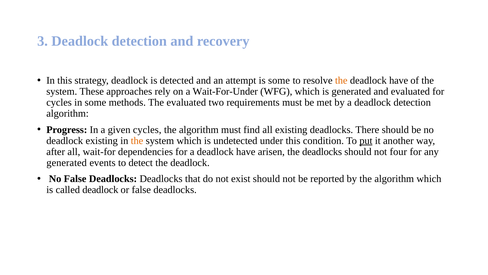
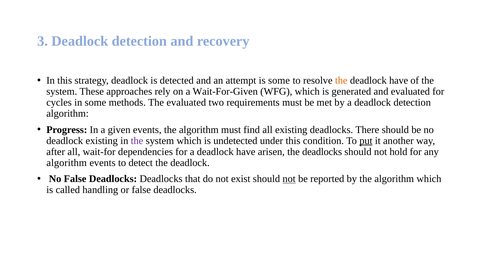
Wait-For-Under: Wait-For-Under -> Wait-For-Given
given cycles: cycles -> events
the at (137, 140) colour: orange -> purple
four: four -> hold
generated at (67, 162): generated -> algorithm
not at (289, 178) underline: none -> present
called deadlock: deadlock -> handling
